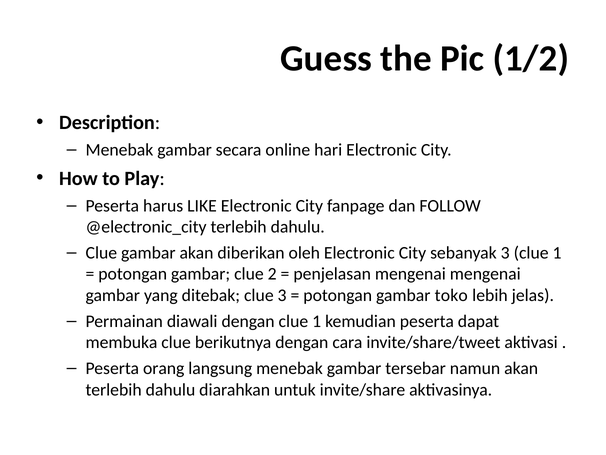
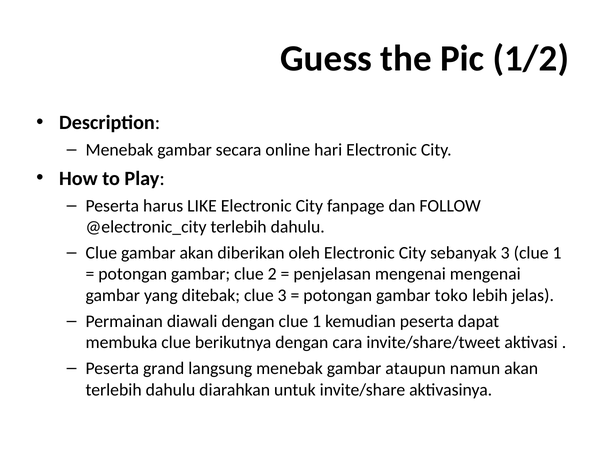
orang: orang -> grand
tersebar: tersebar -> ataupun
